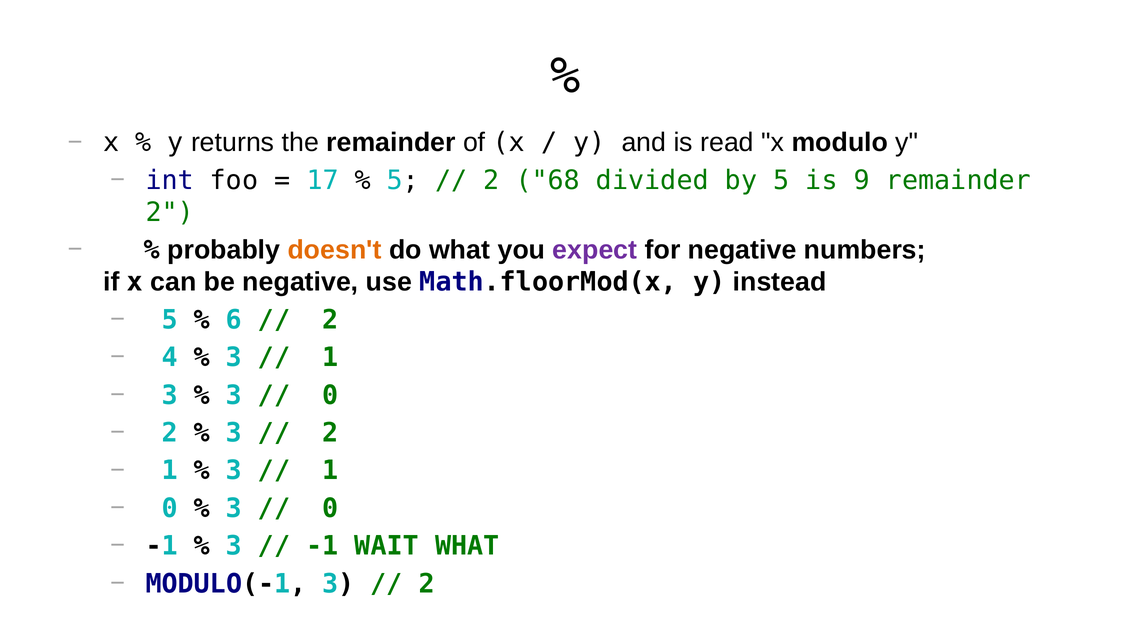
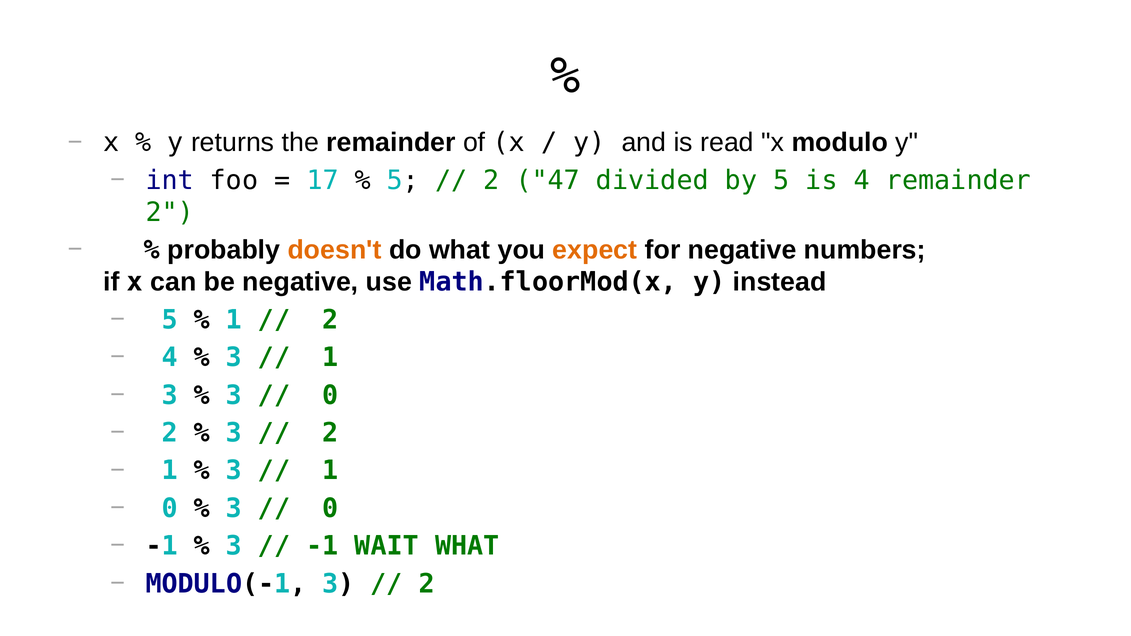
68: 68 -> 47
is 9: 9 -> 4
expect colour: purple -> orange
6 at (234, 320): 6 -> 1
